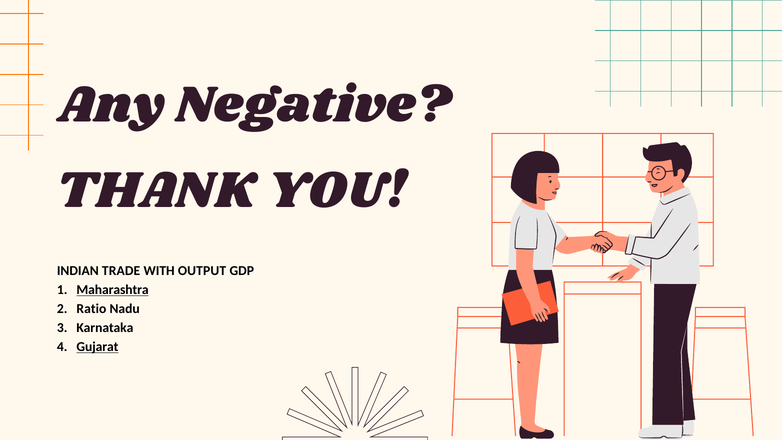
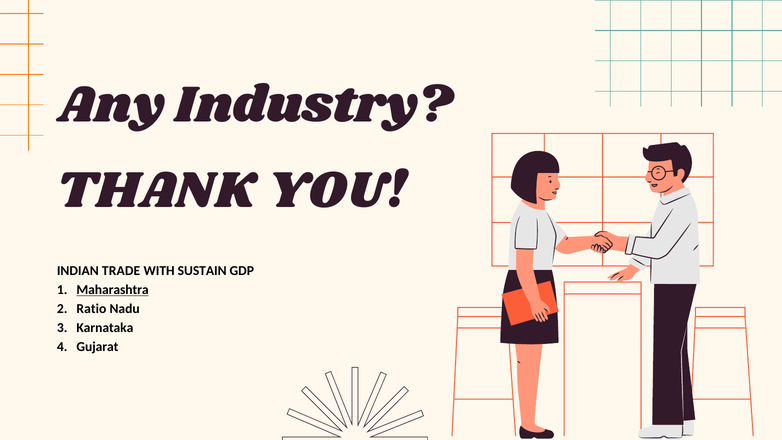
Negative: Negative -> Industry
OUTPUT: OUTPUT -> SUSTAIN
Gujarat underline: present -> none
